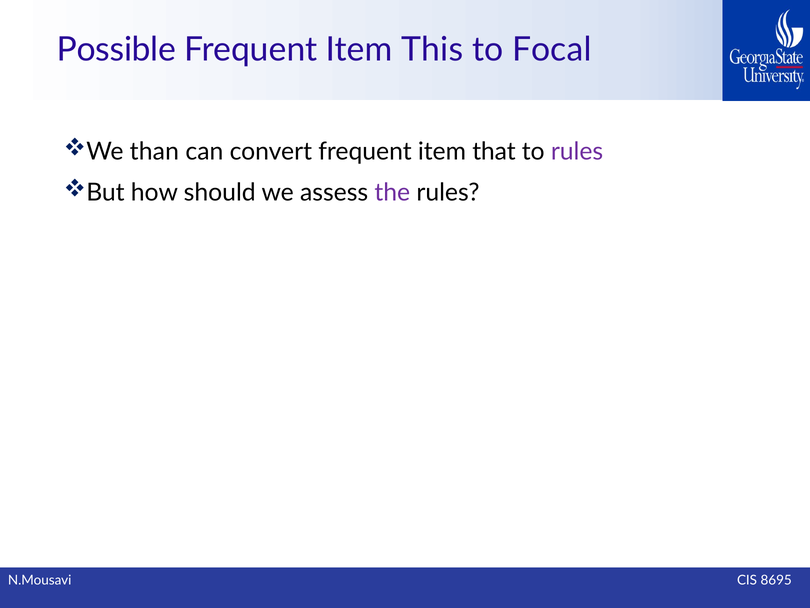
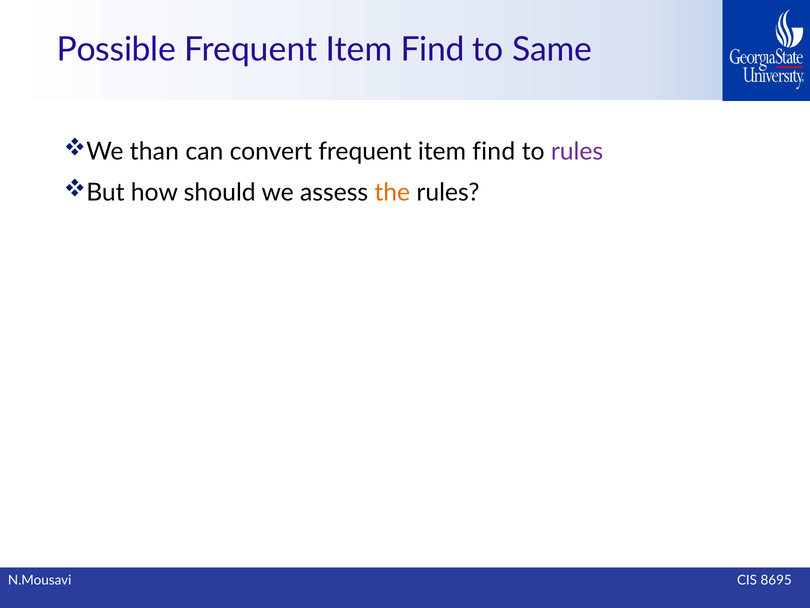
This at (432, 50): This -> Find
Focal: Focal -> Same
convert frequent item that: that -> find
the colour: purple -> orange
